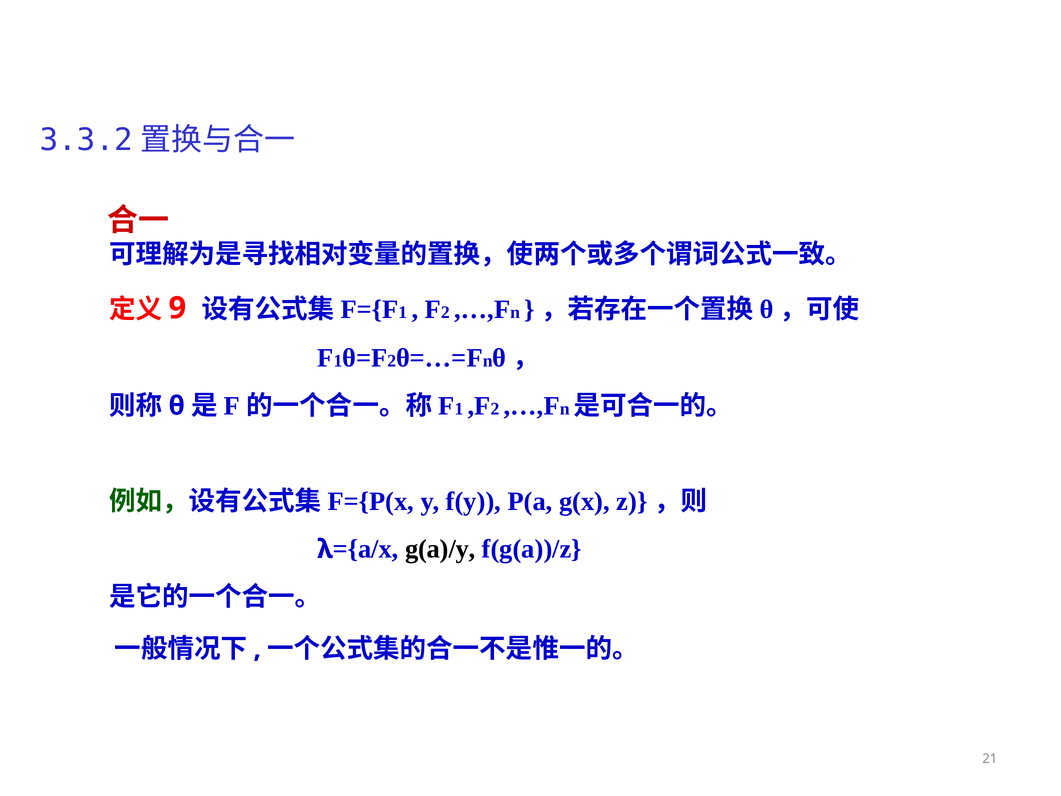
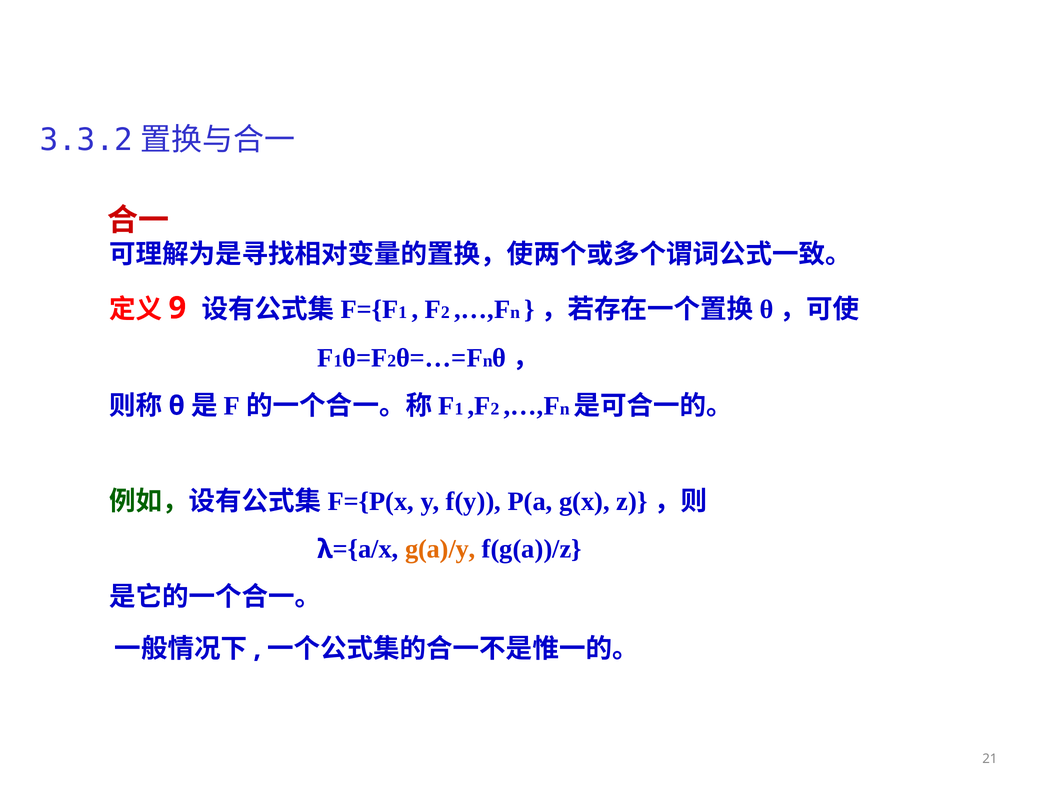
g(a)/y colour: black -> orange
